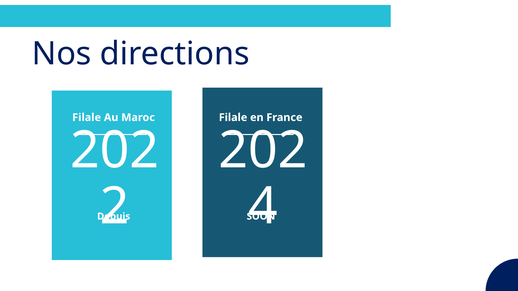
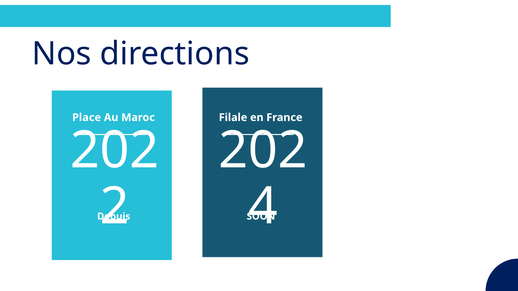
Filale at (87, 118): Filale -> Place
